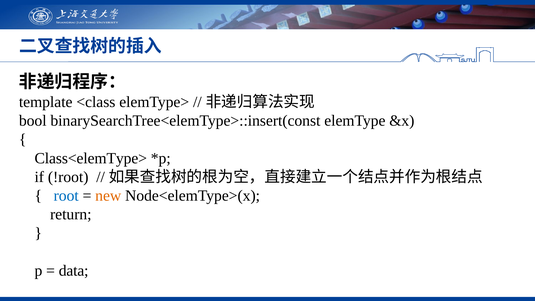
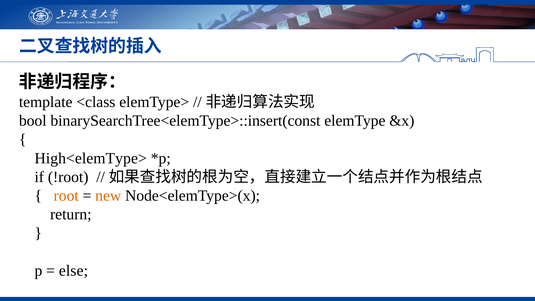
Class<elemType>: Class<elemType> -> High<elemType>
root colour: blue -> orange
data: data -> else
